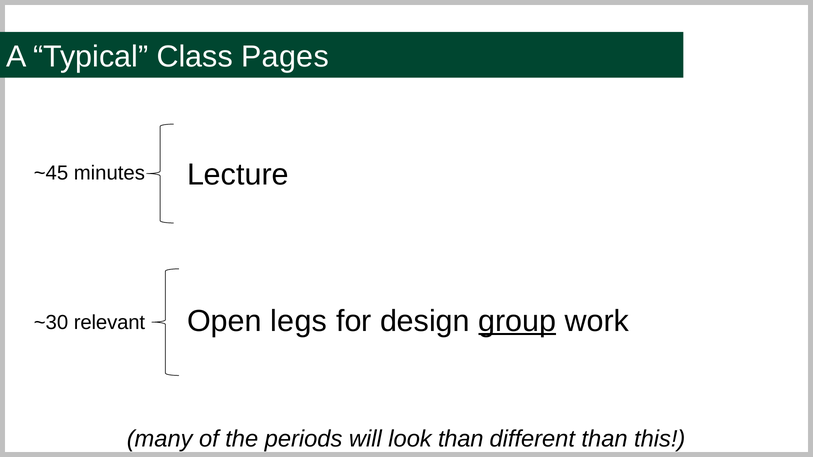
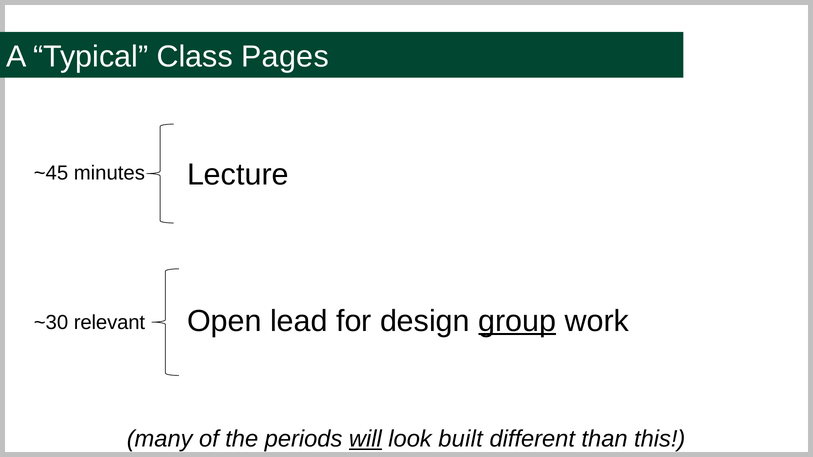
legs: legs -> lead
will underline: none -> present
look than: than -> built
